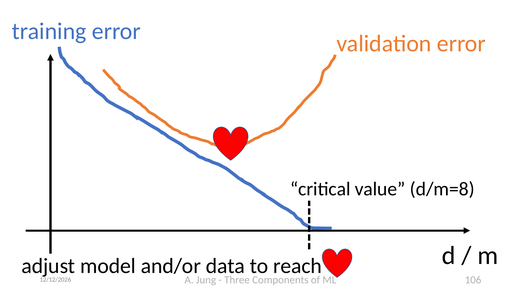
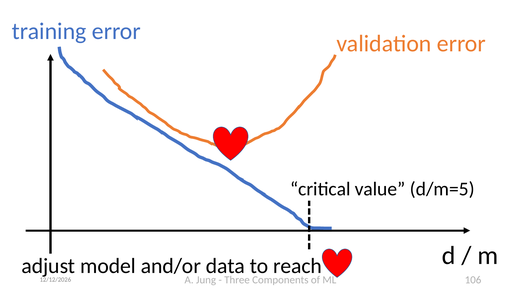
d/m=8: d/m=8 -> d/m=5
